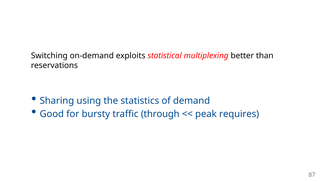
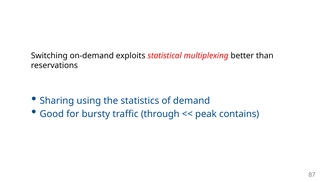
requires: requires -> contains
